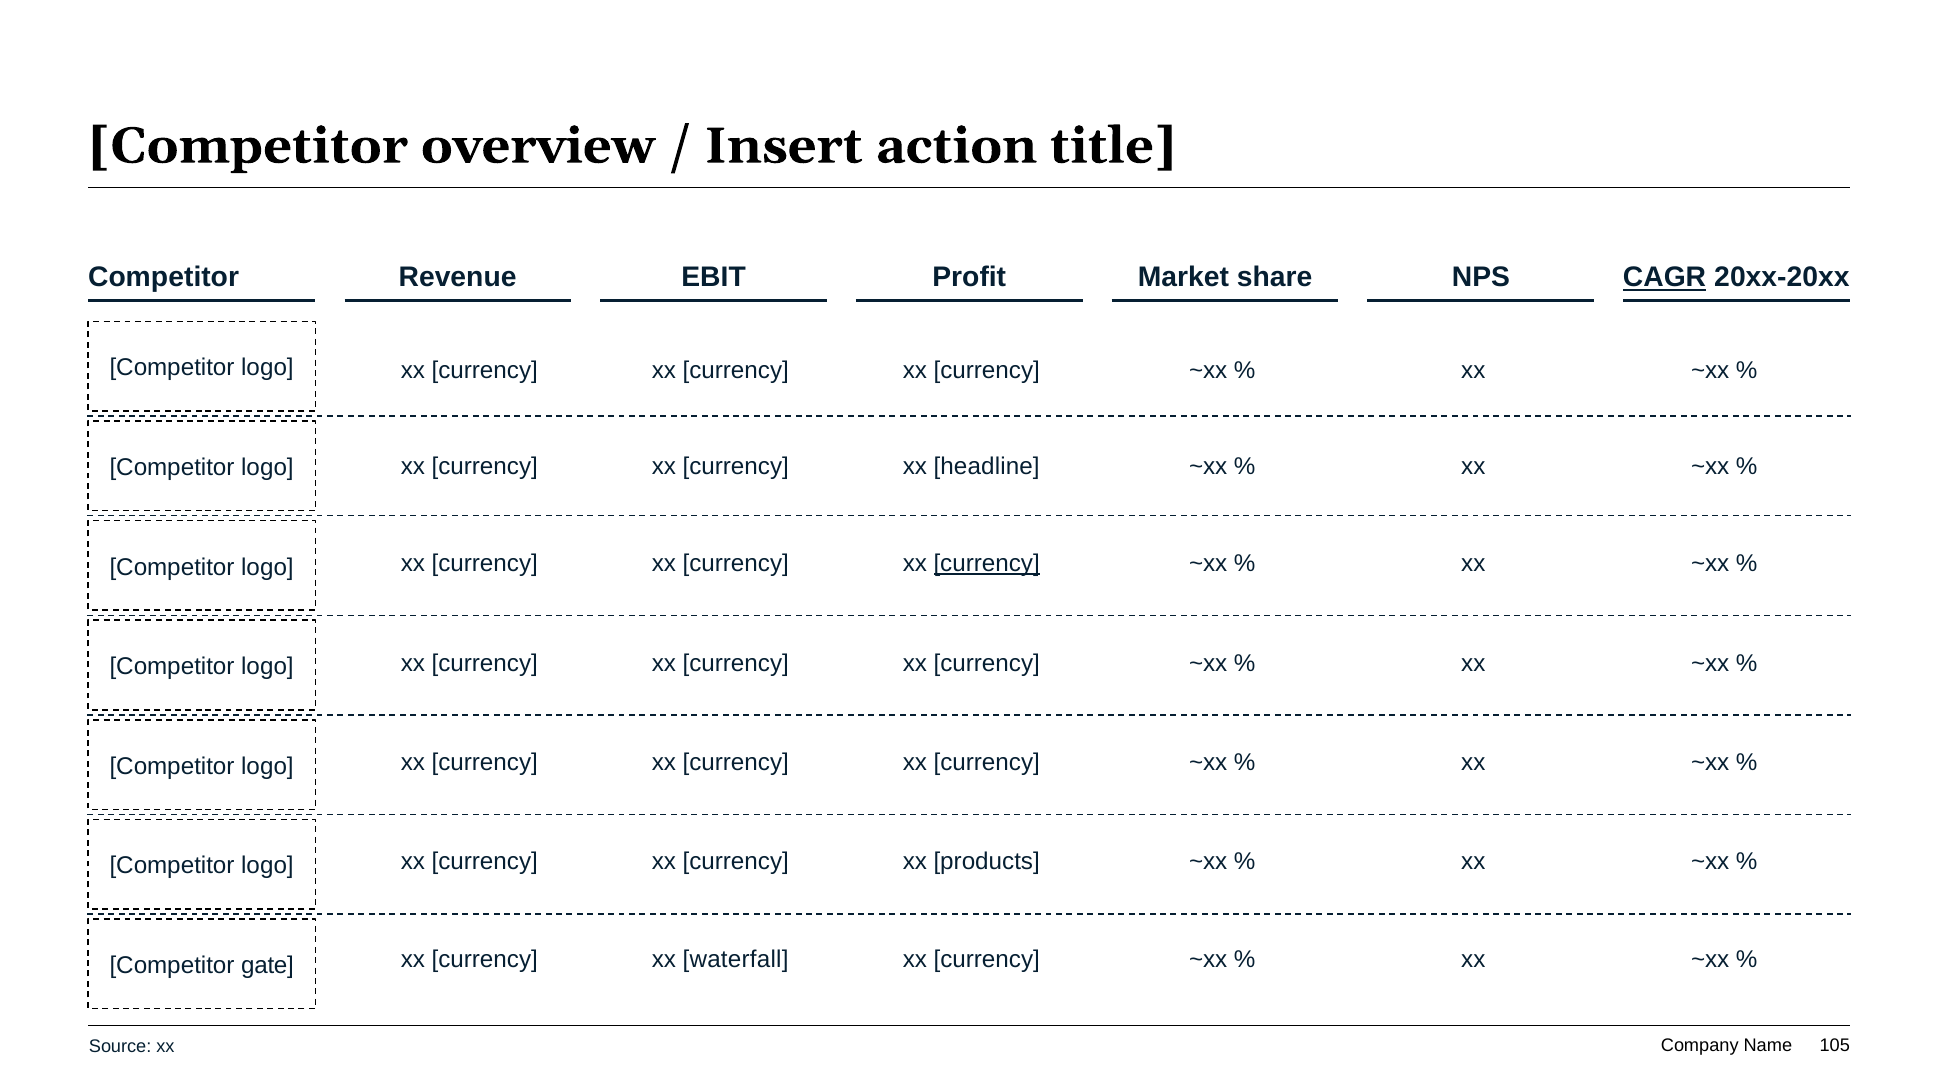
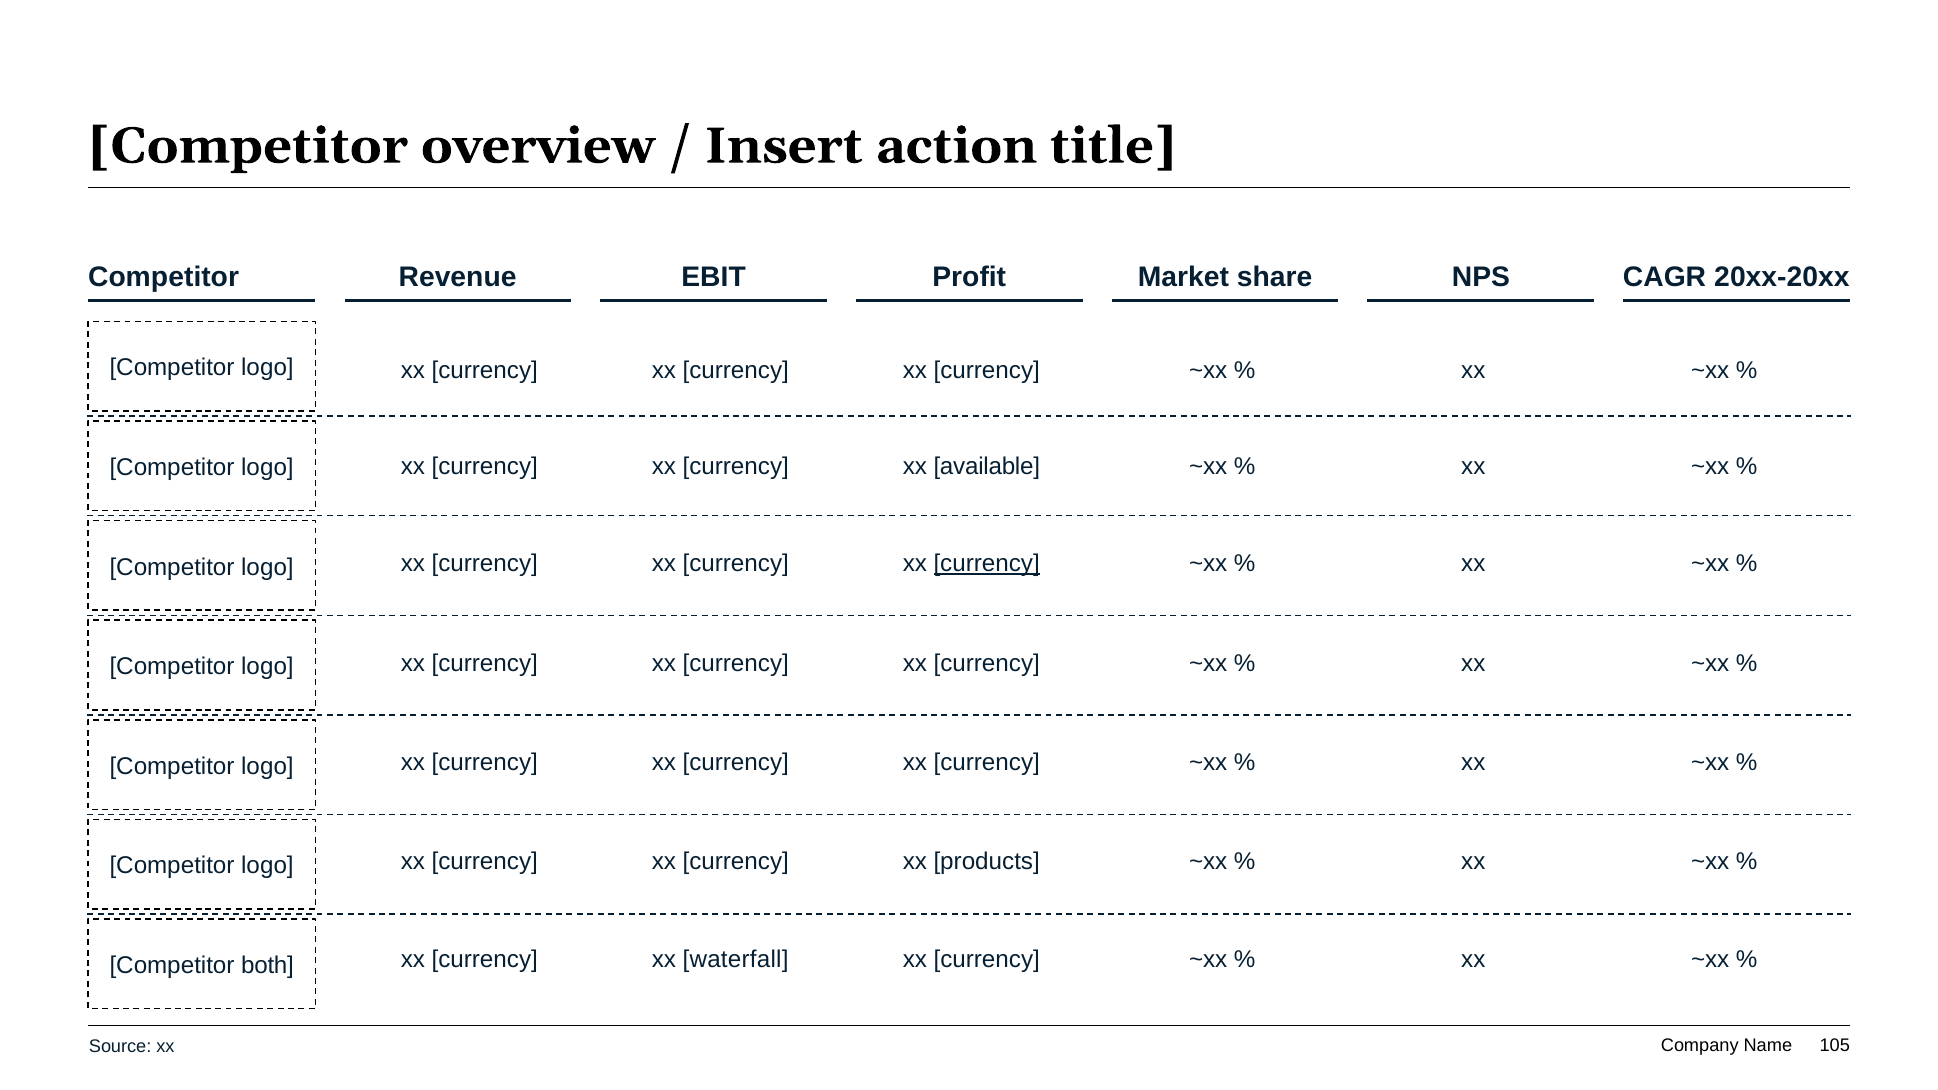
CAGR underline: present -> none
headline: headline -> available
gate: gate -> both
